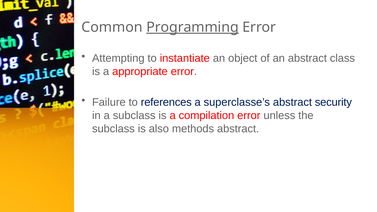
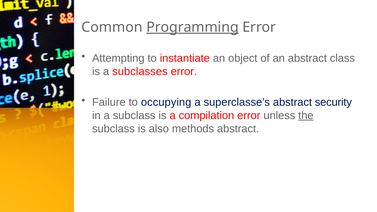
appropriate: appropriate -> subclasses
references: references -> occupying
the underline: none -> present
